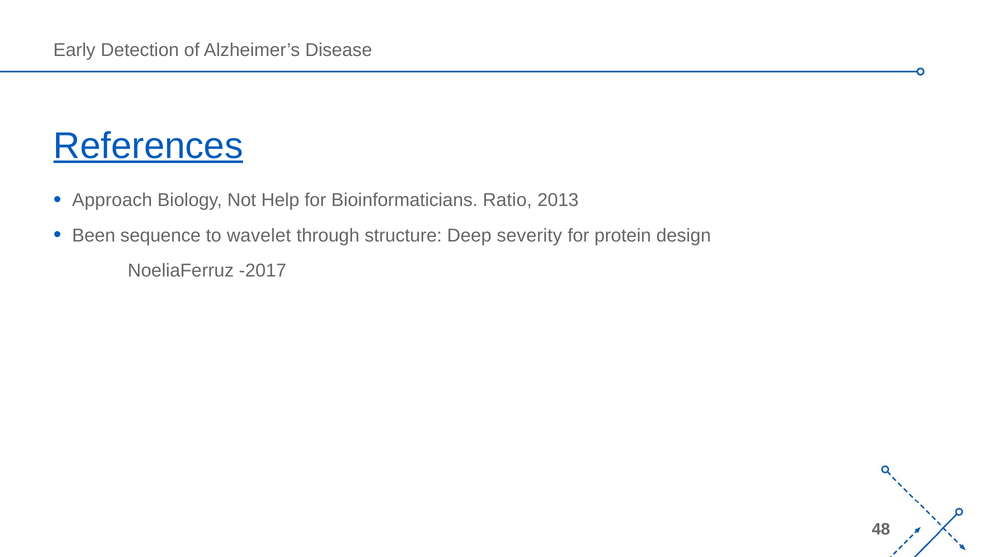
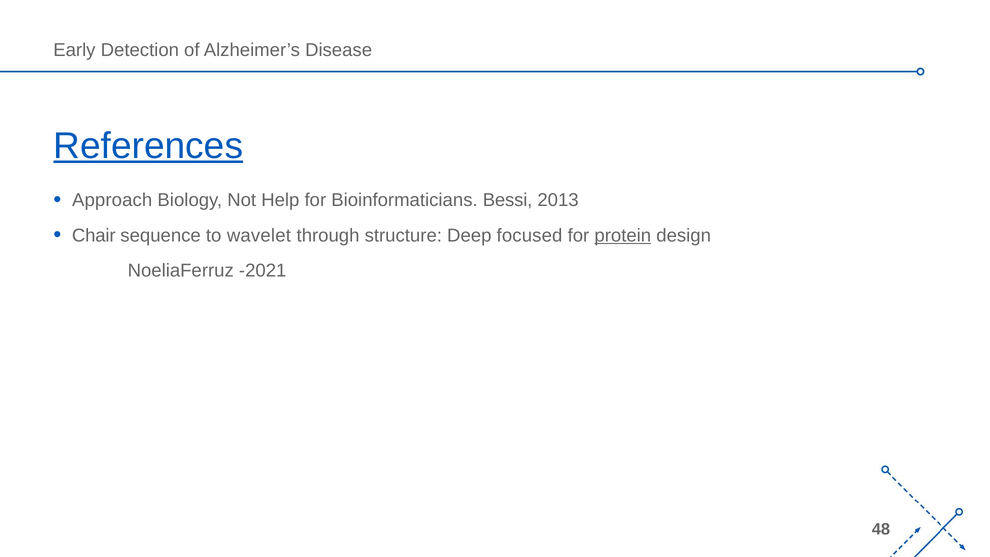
Ratio: Ratio -> Bessi
Been: Been -> Chair
severity: severity -> focused
protein underline: none -> present
-2017: -2017 -> -2021
